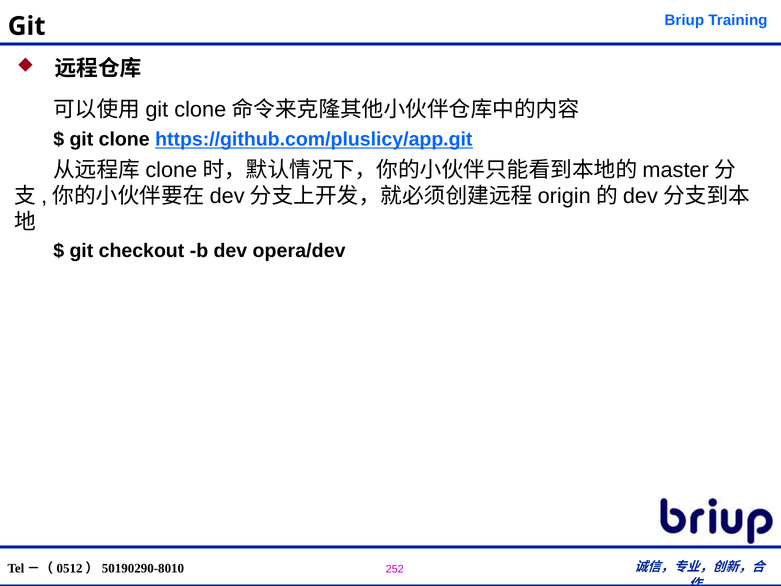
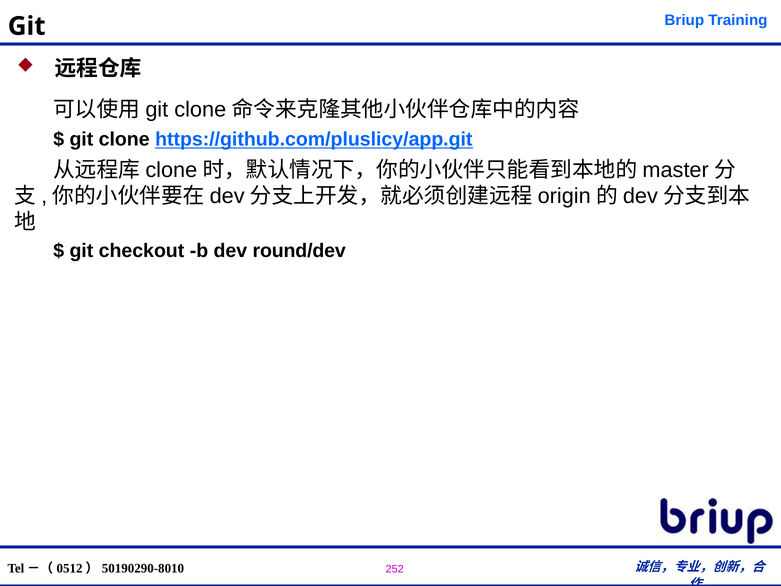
opera/dev: opera/dev -> round/dev
